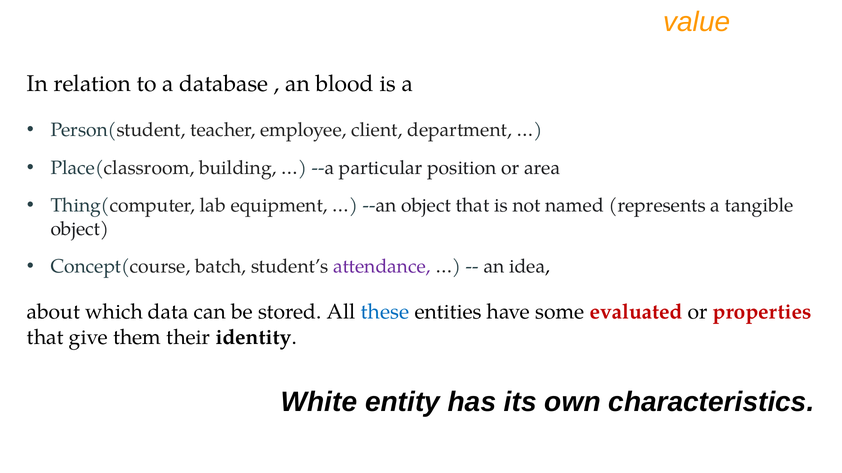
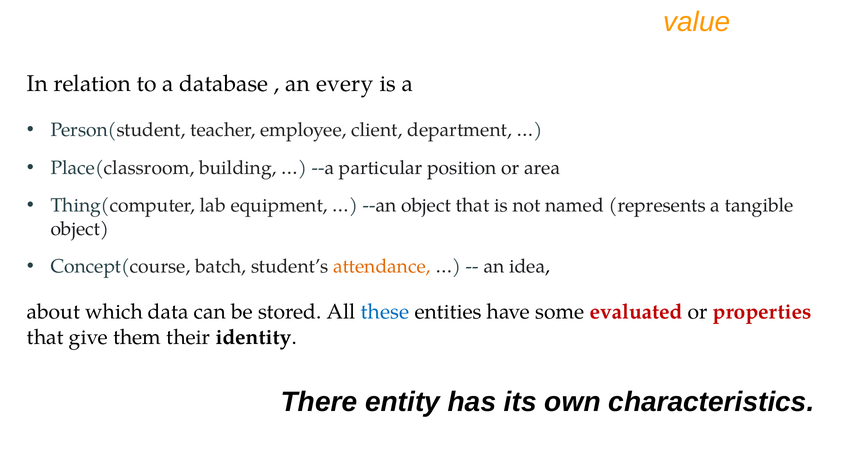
blood: blood -> every
attendance colour: purple -> orange
White: White -> There
